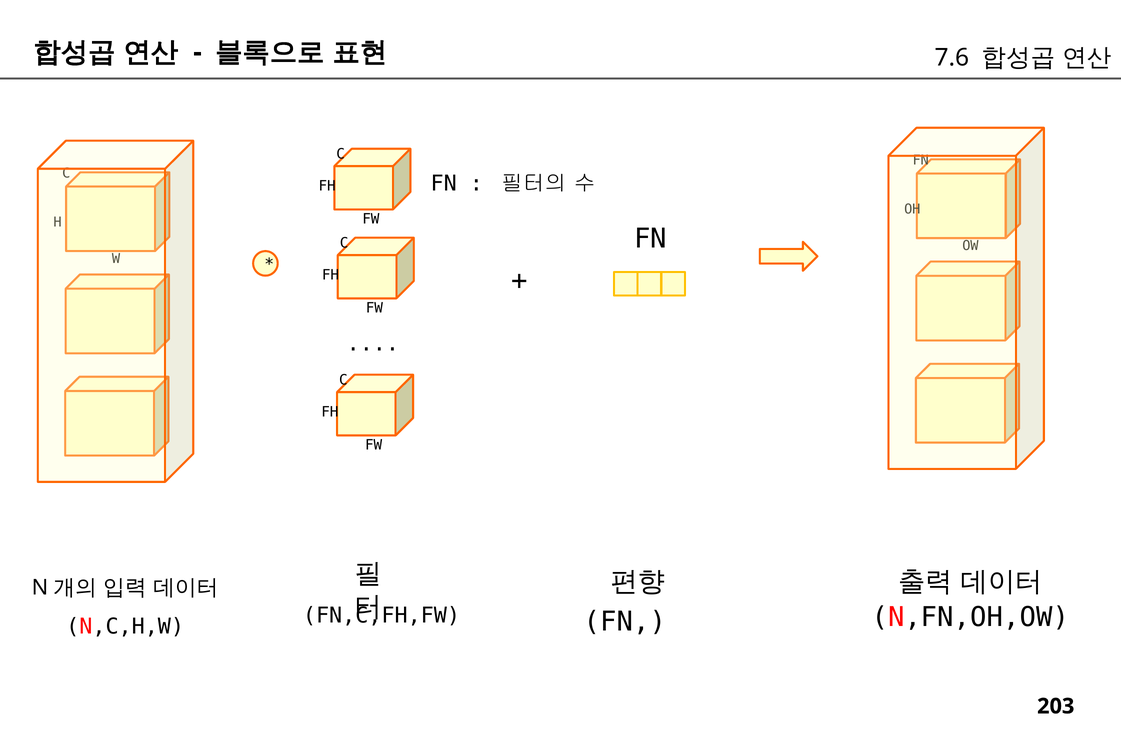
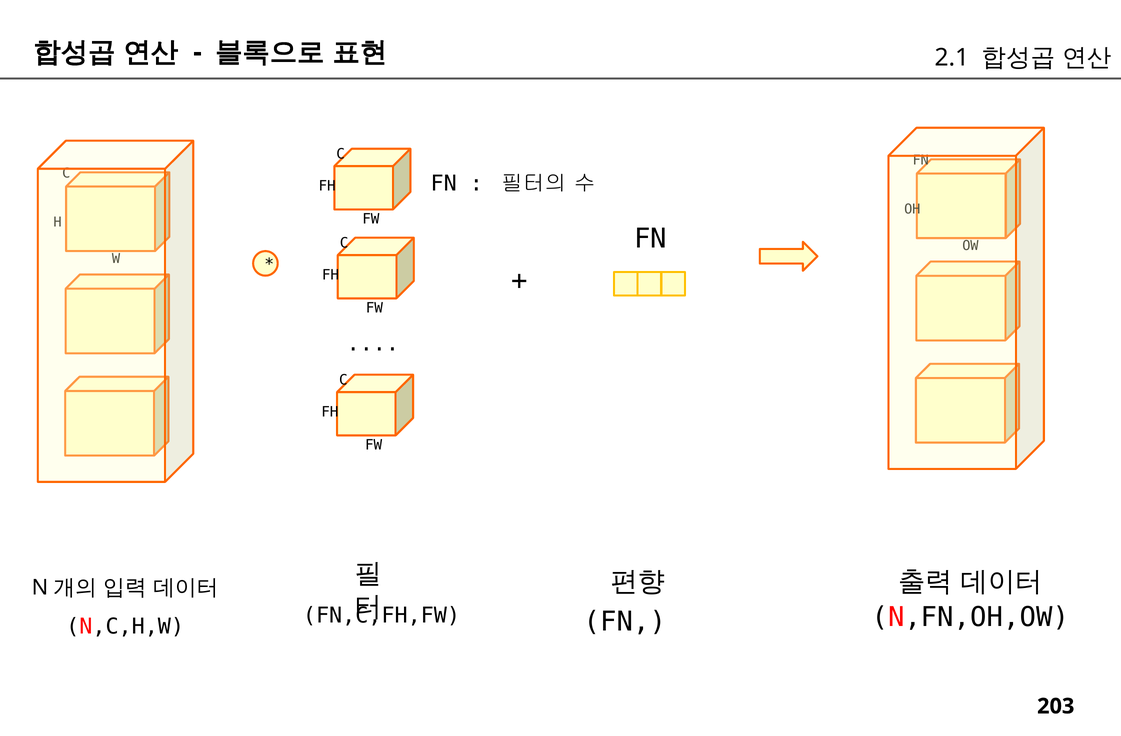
7.6: 7.6 -> 2.1
